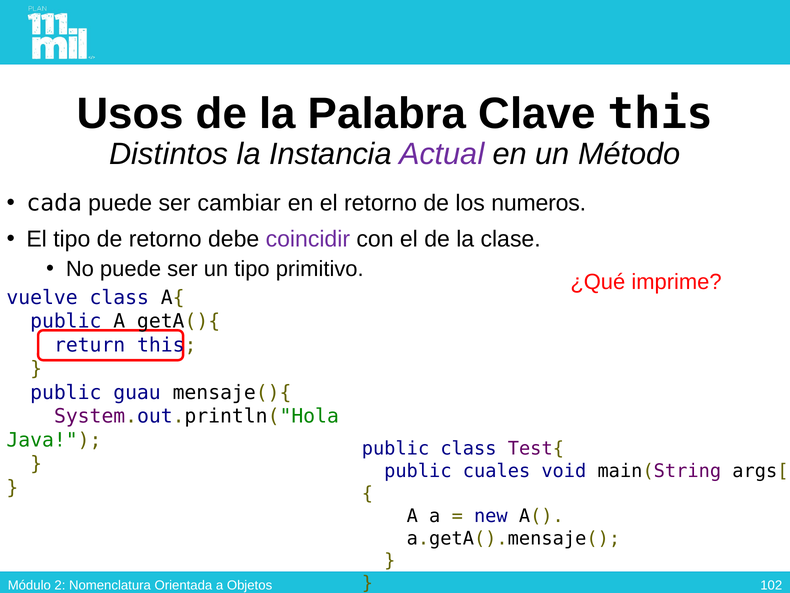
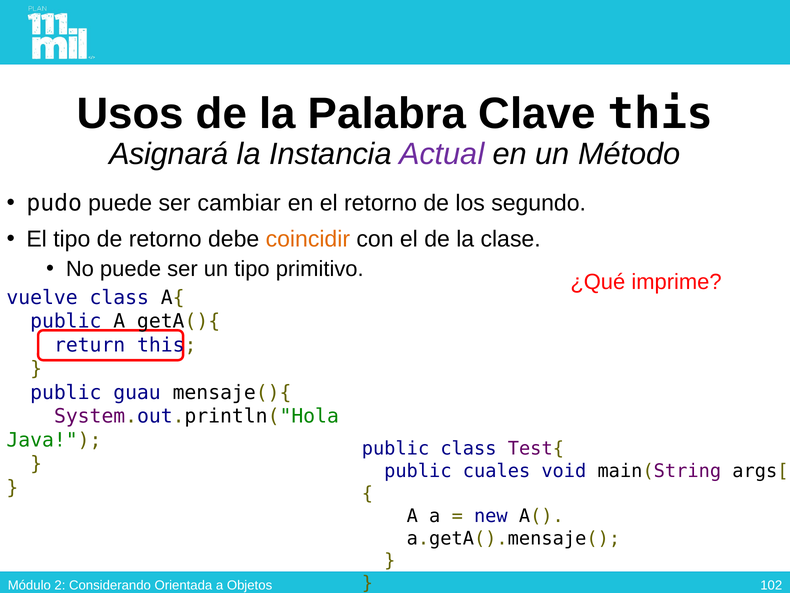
Distintos: Distintos -> Asignará
cada: cada -> pudo
numeros: numeros -> segundo
coincidir colour: purple -> orange
Nomenclatura: Nomenclatura -> Considerando
